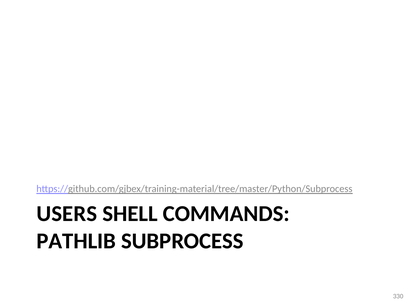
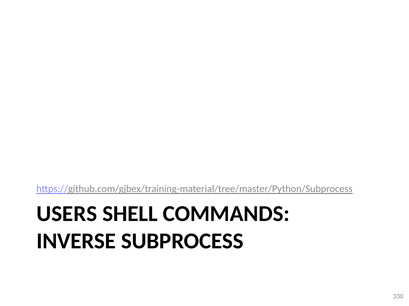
PATHLIB: PATHLIB -> INVERSE
